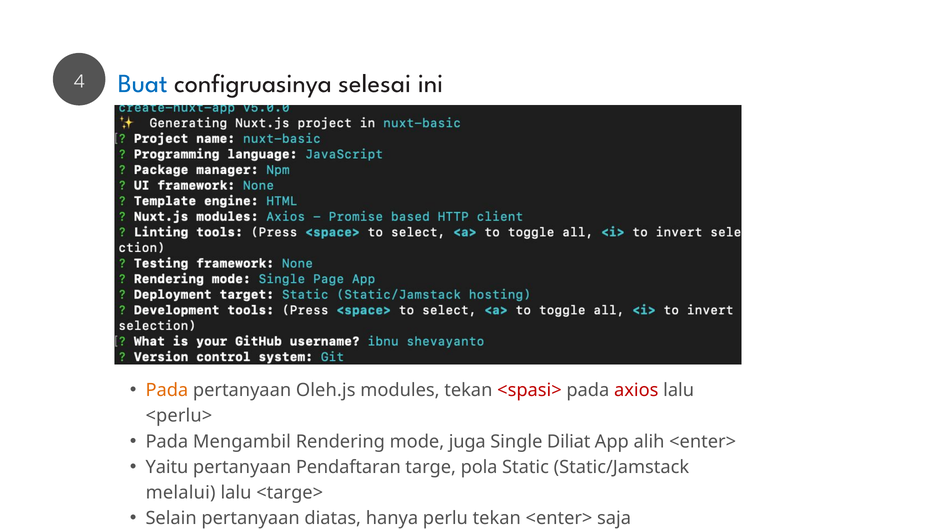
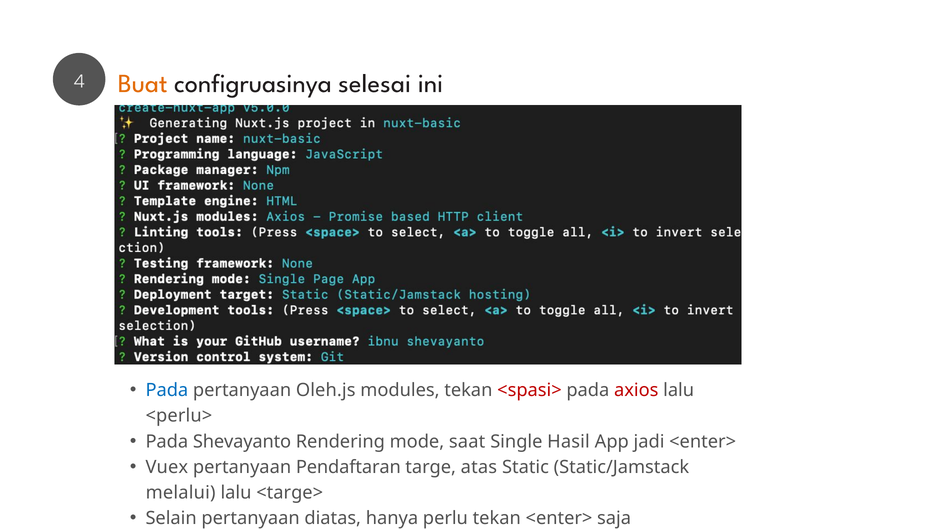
Buat colour: blue -> orange
Pada at (167, 390) colour: orange -> blue
Mengambil: Mengambil -> Shevayanto
juga: juga -> saat
Diliat: Diliat -> Hasil
alih: alih -> jadi
Yaitu: Yaitu -> Vuex
pola: pola -> atas
